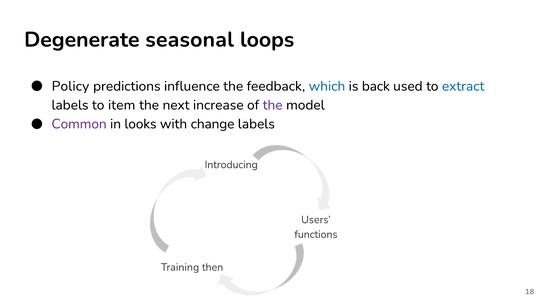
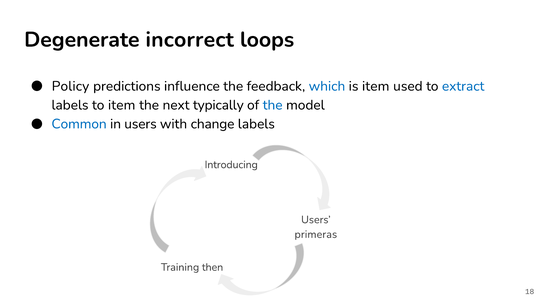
seasonal: seasonal -> incorrect
is back: back -> item
increase: increase -> typically
the at (273, 105) colour: purple -> blue
Common colour: purple -> blue
in looks: looks -> users
functions: functions -> primeras
